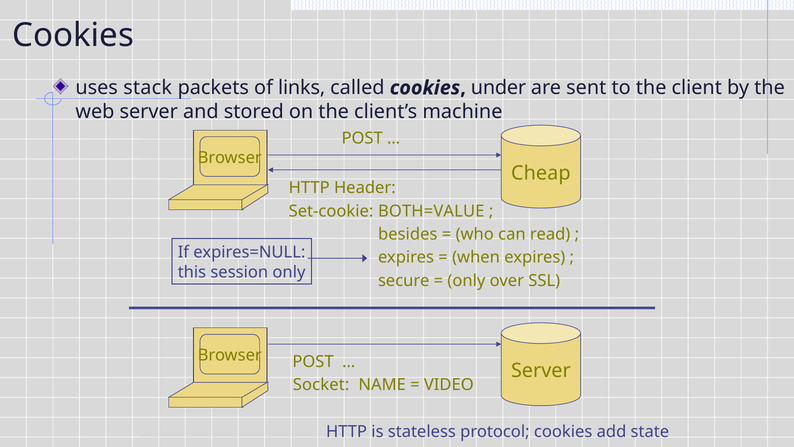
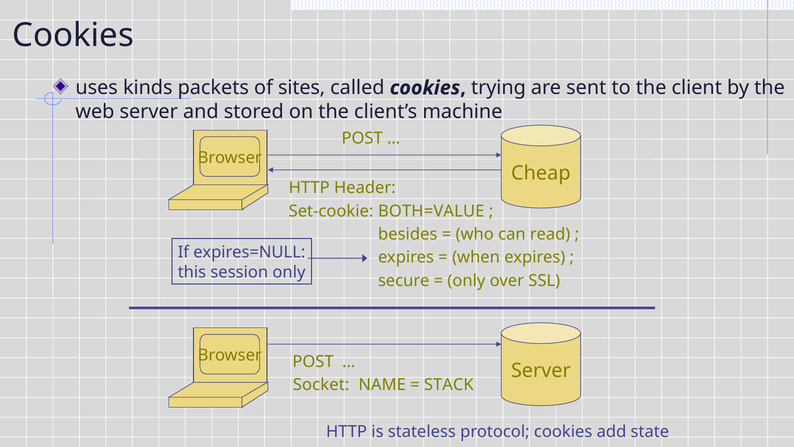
stack: stack -> kinds
links: links -> sites
under: under -> trying
VIDEO: VIDEO -> STACK
